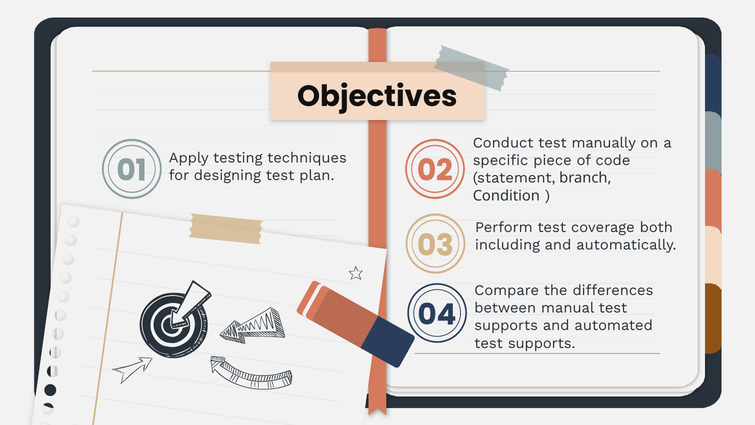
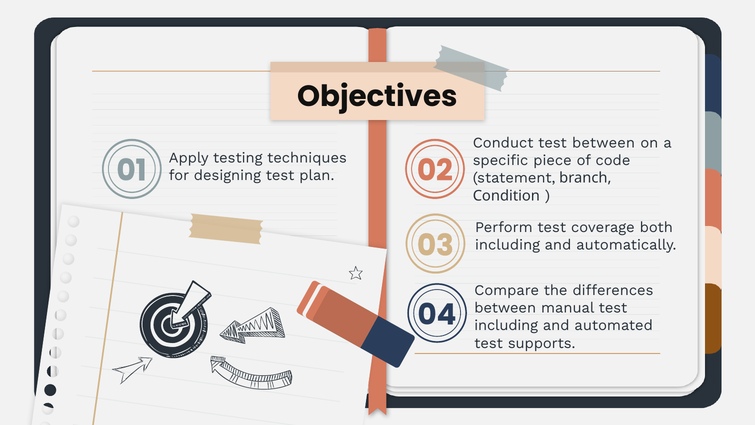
test manually: manually -> between
supports at (506, 325): supports -> including
